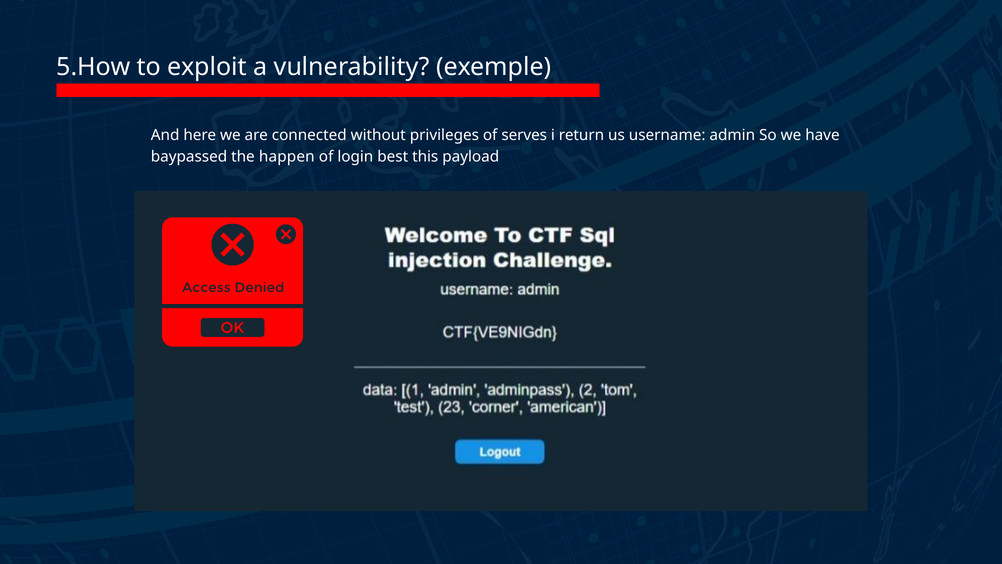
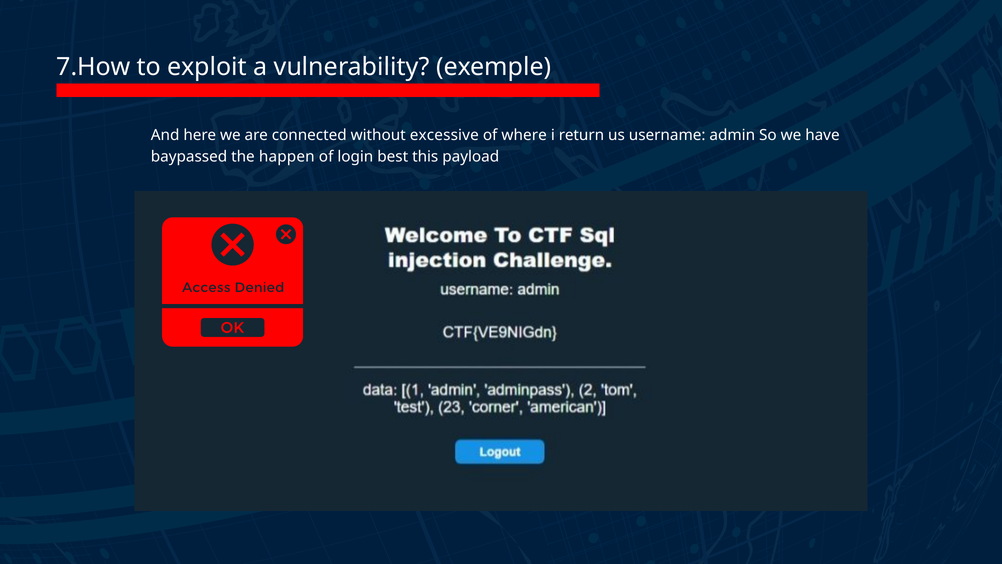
5.How: 5.How -> 7.How
privileges: privileges -> excessive
serves: serves -> where
